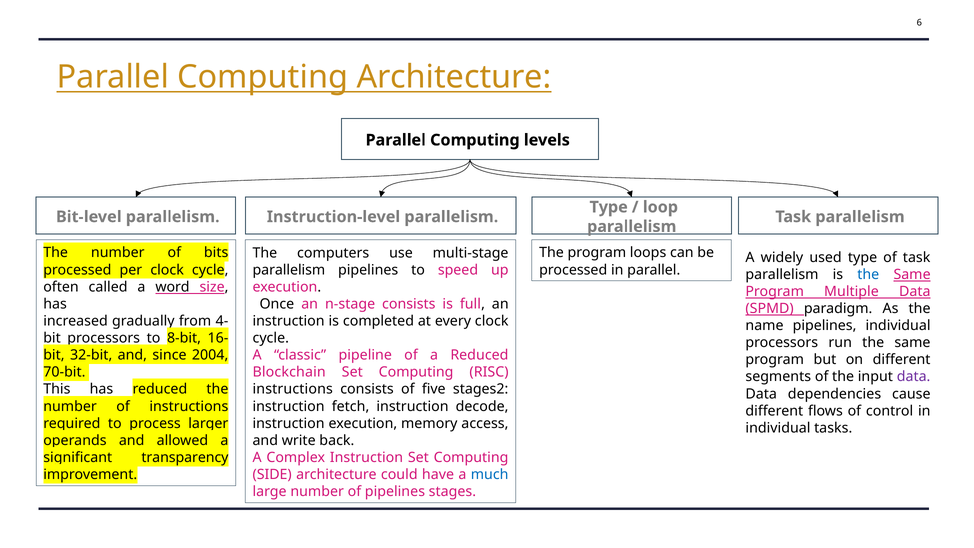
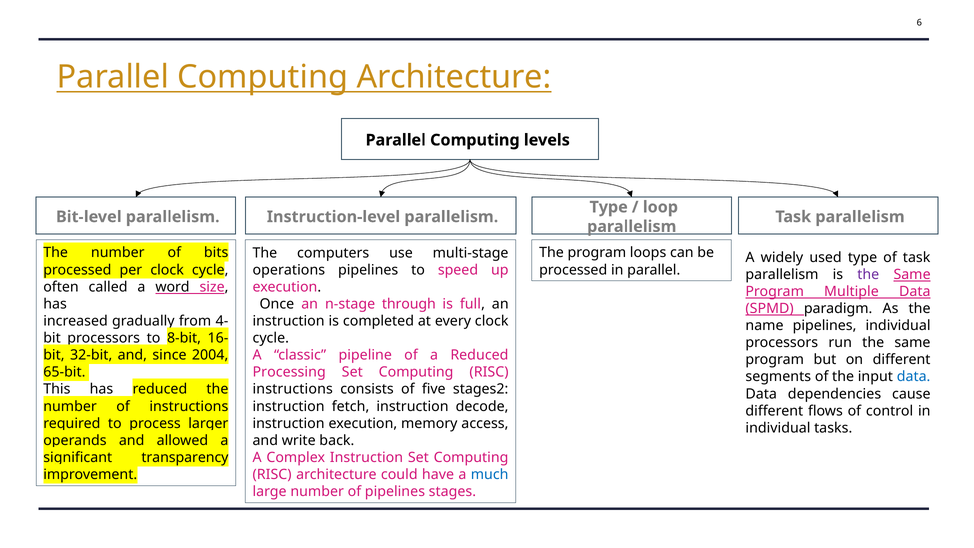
parallelism at (289, 270): parallelism -> operations
the at (868, 274) colour: blue -> purple
n-stage consists: consists -> through
70-bit: 70-bit -> 65-bit
Blockchain: Blockchain -> Processing
data at (914, 377) colour: purple -> blue
SIDE at (272, 474): SIDE -> RISC
